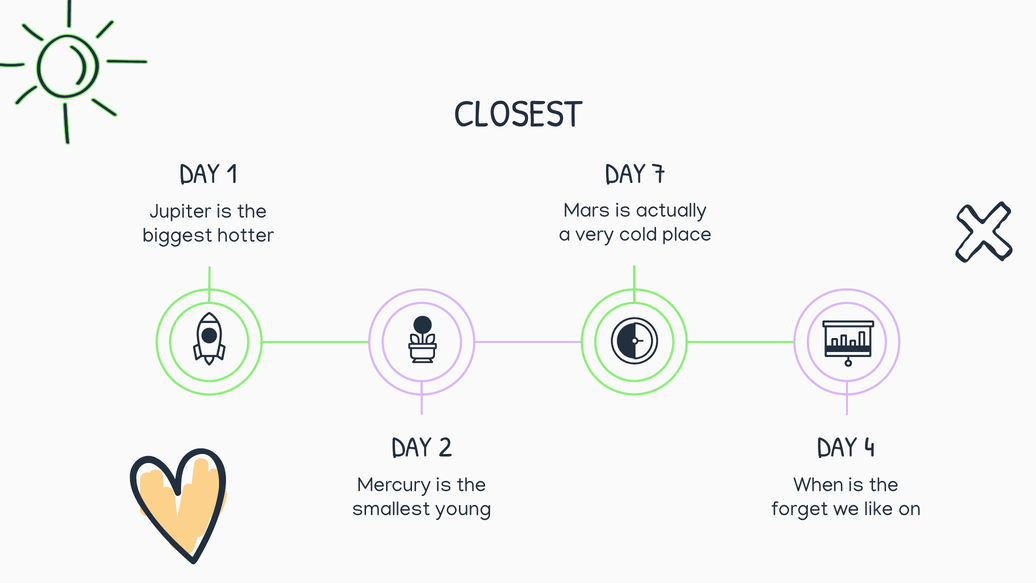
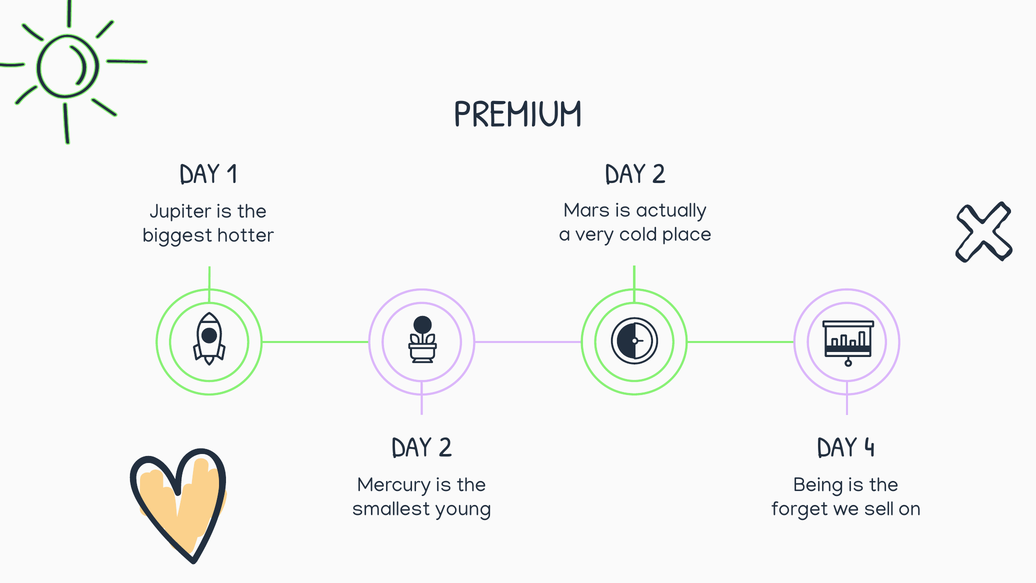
CLOSEST: CLOSEST -> PREMIUM
7 at (659, 174): 7 -> 2
When: When -> Being
like: like -> sell
